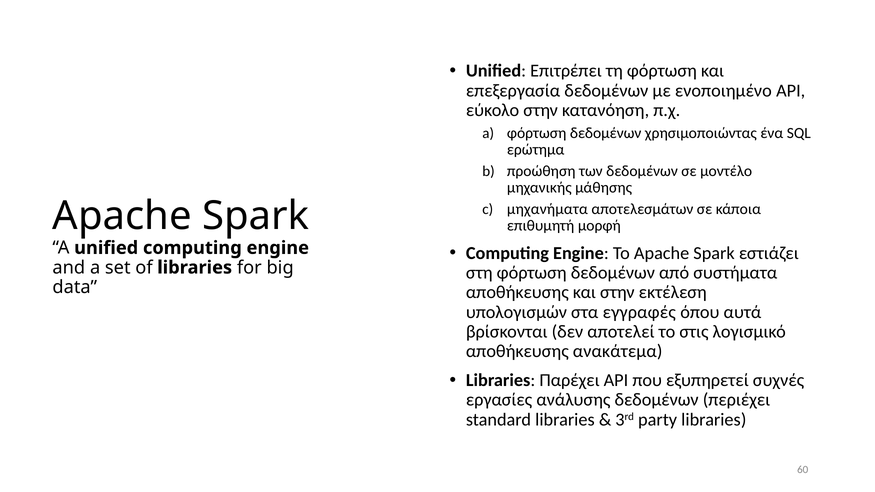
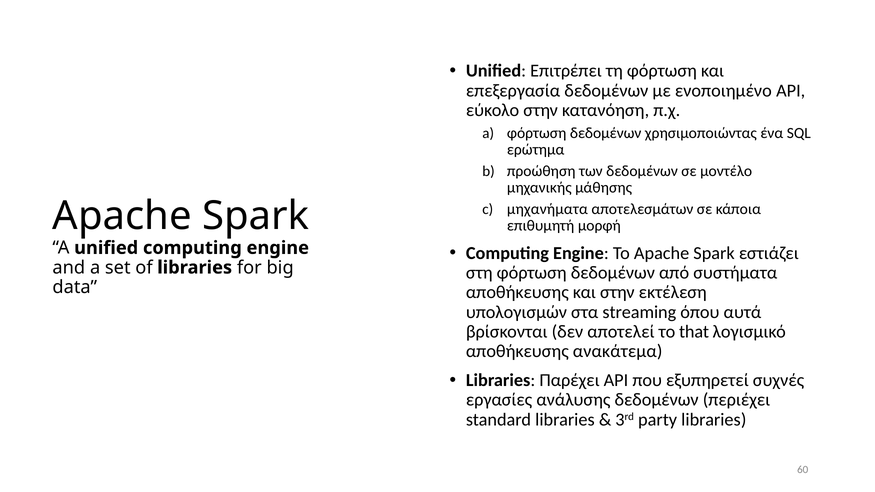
εγγραφές: εγγραφές -> streaming
στις: στις -> that
